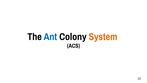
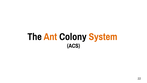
Ant colour: blue -> orange
